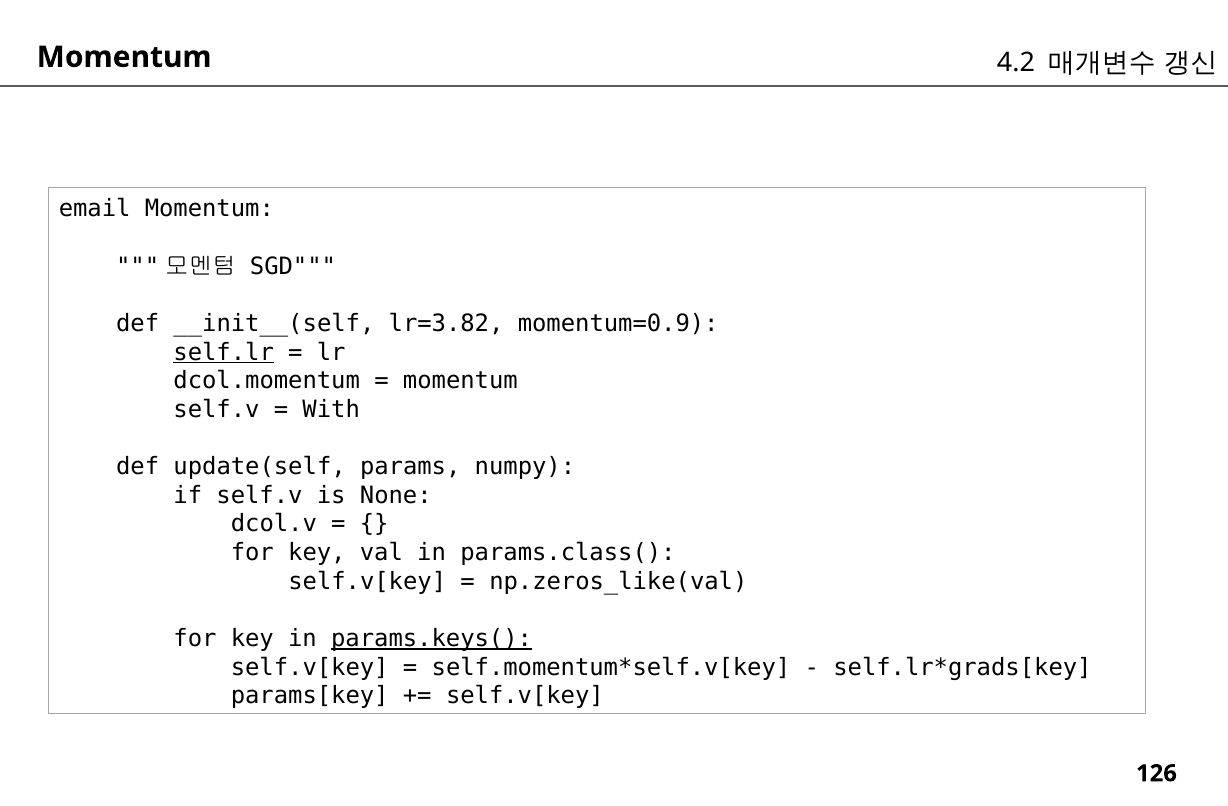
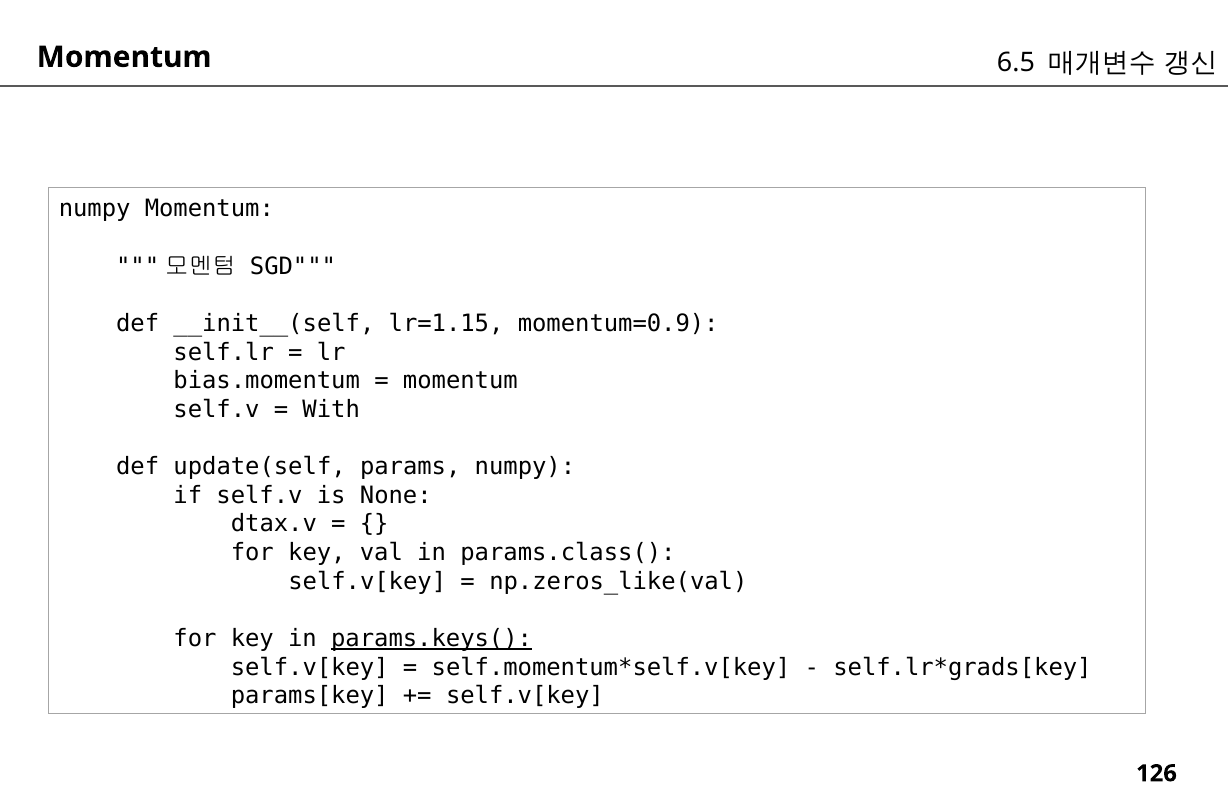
4.2: 4.2 -> 6.5
email at (95, 209): email -> numpy
lr=3.82: lr=3.82 -> lr=1.15
self.lr underline: present -> none
dcol.momentum: dcol.momentum -> bias.momentum
dcol.v: dcol.v -> dtax.v
